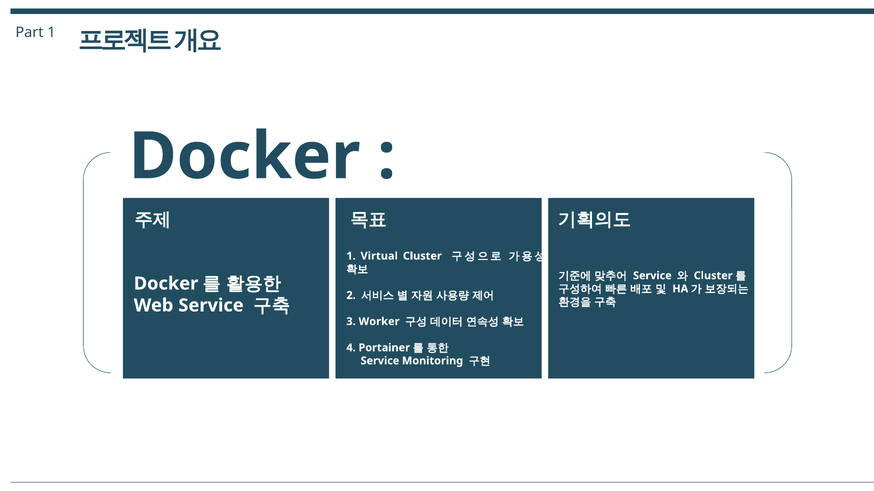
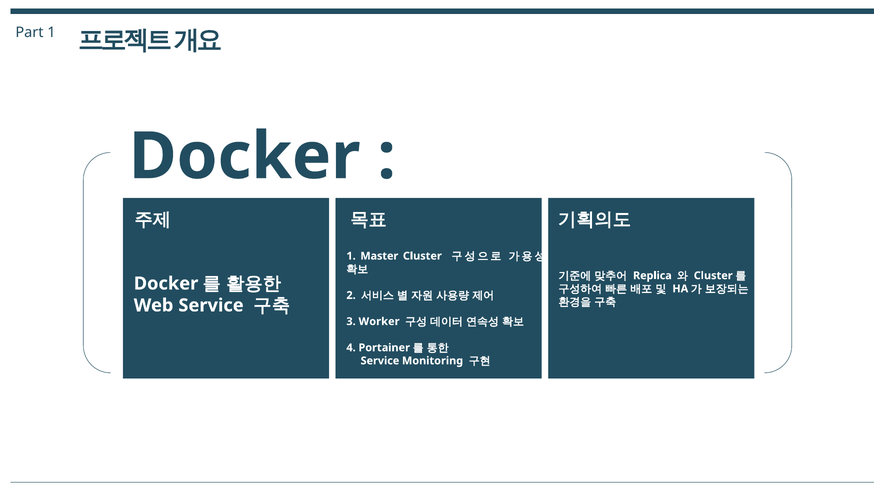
Virtual: Virtual -> Master
Service at (652, 276): Service -> Replica
